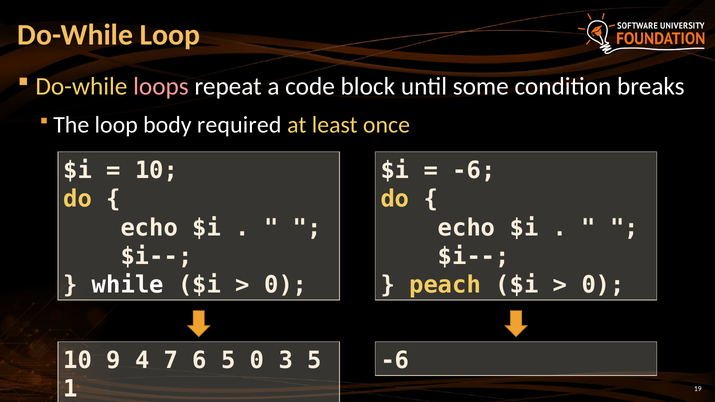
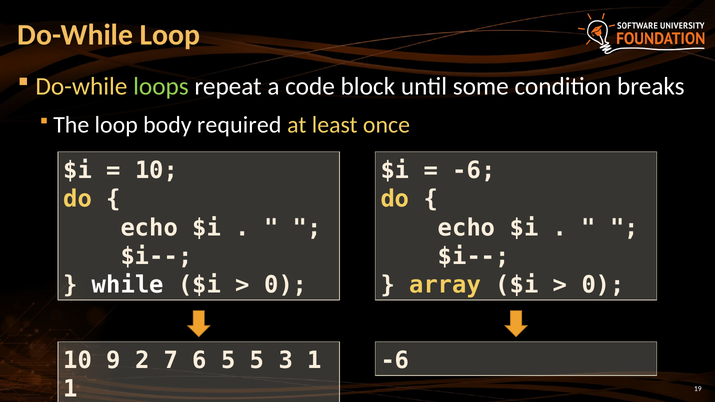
loops colour: pink -> light green
peach: peach -> array
4: 4 -> 2
5 0: 0 -> 5
3 5: 5 -> 1
